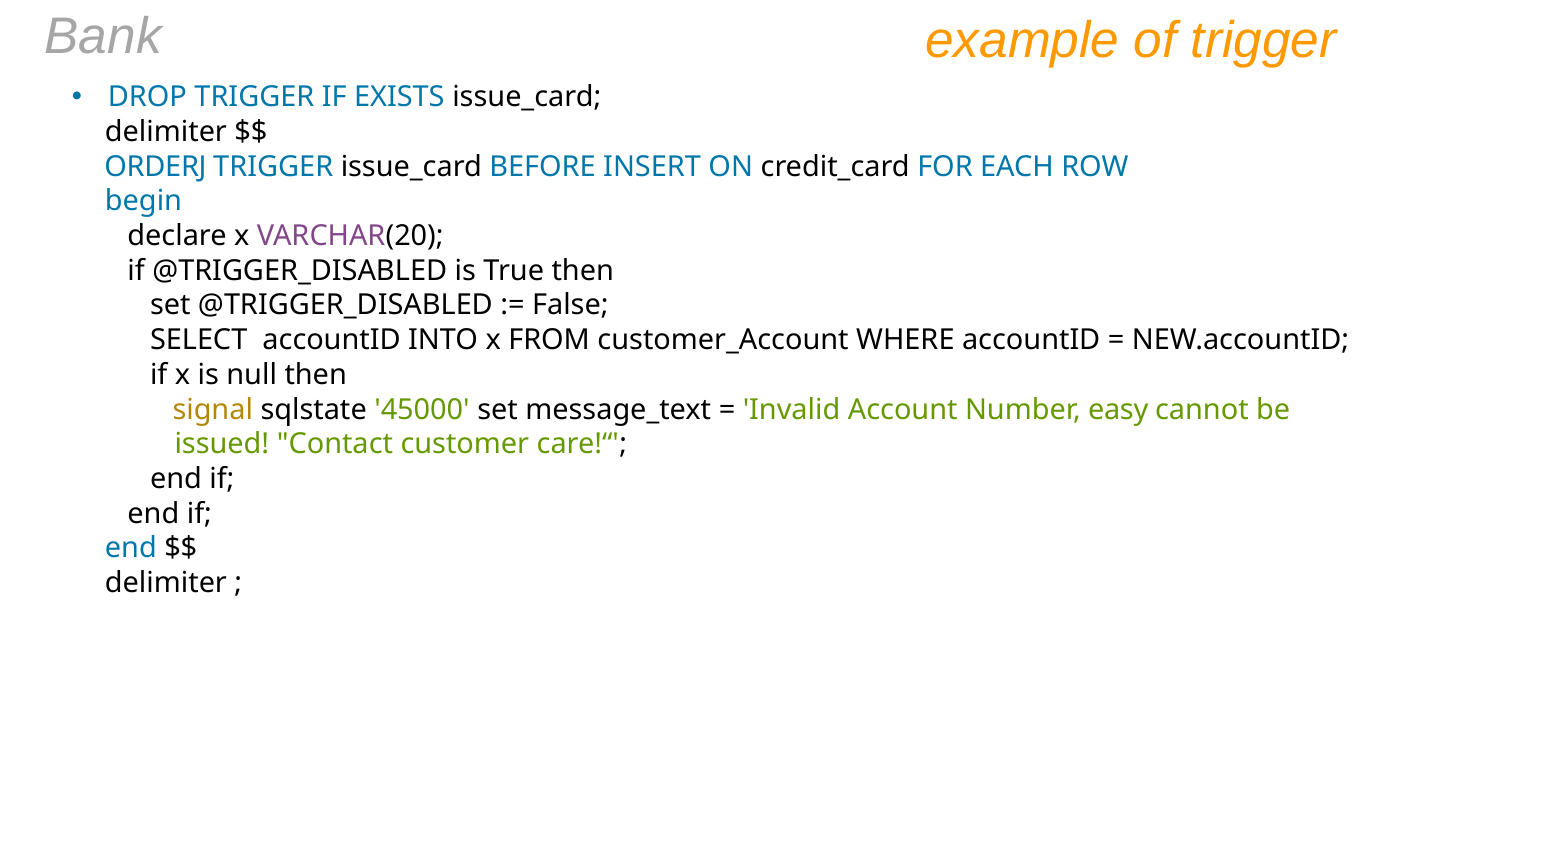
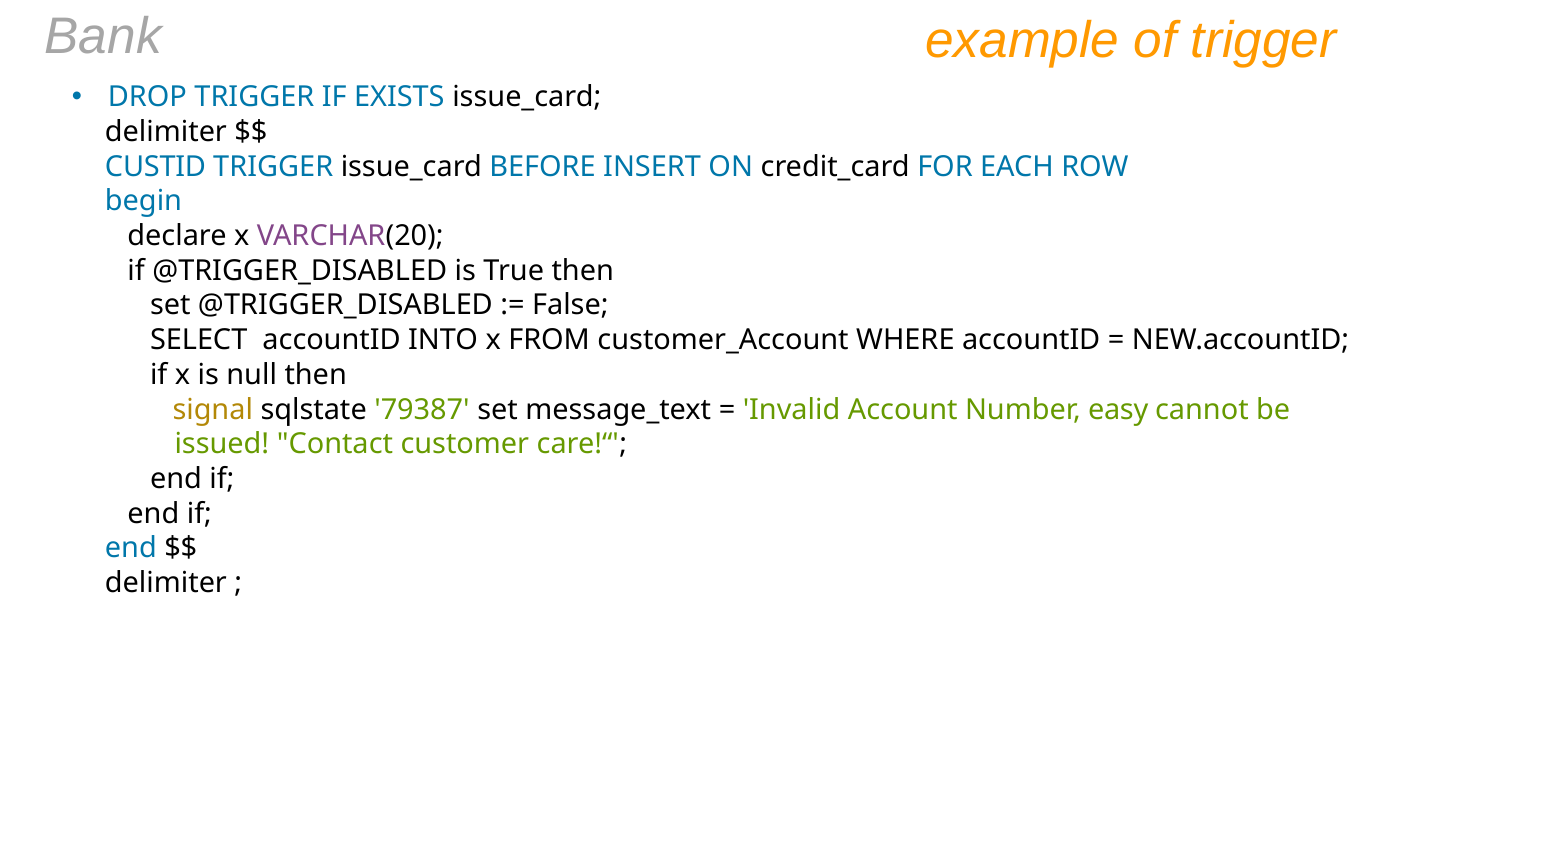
ORDERJ: ORDERJ -> CUSTID
45000: 45000 -> 79387
